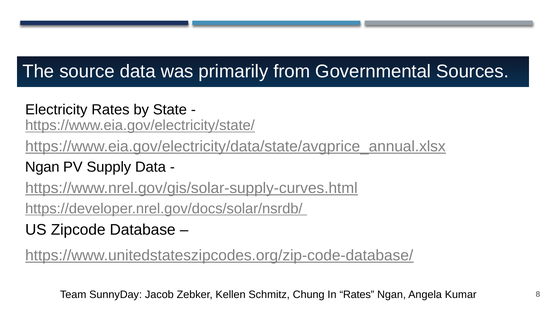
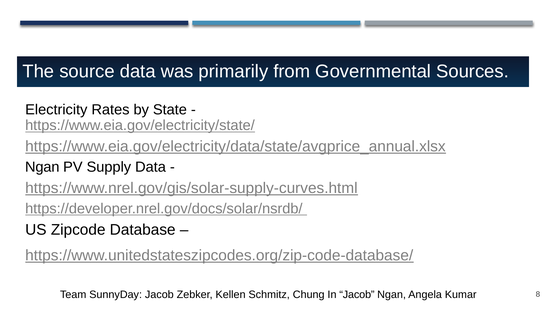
In Rates: Rates -> Jacob
